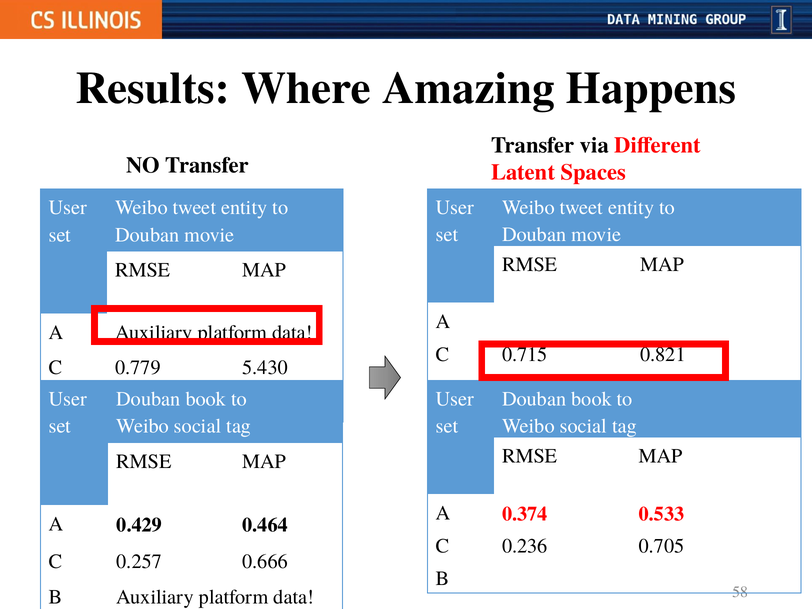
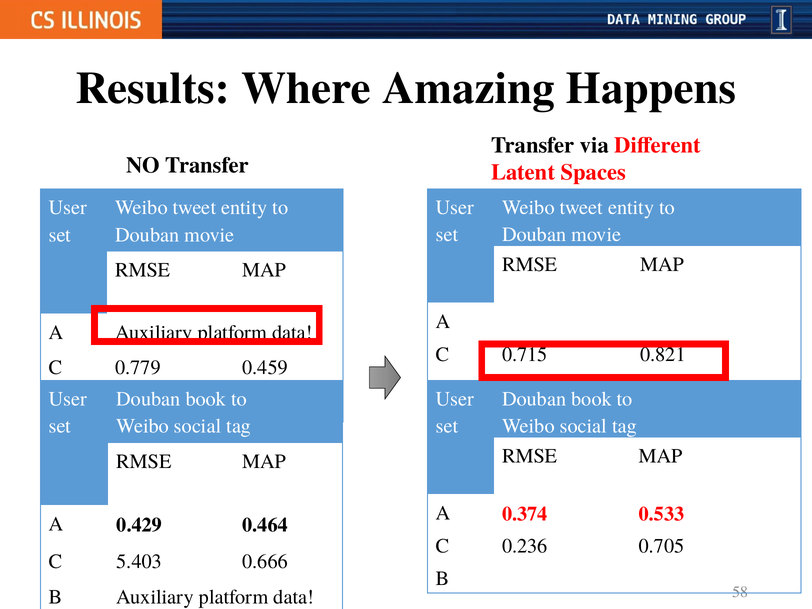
5.430: 5.430 -> 0.459
0.257: 0.257 -> 5.403
